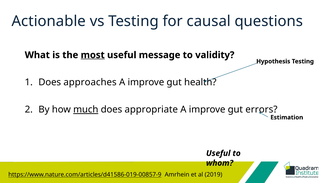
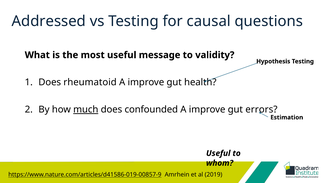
Actionable: Actionable -> Addressed
most underline: present -> none
approaches: approaches -> rheumatoid
appropriate: appropriate -> confounded
